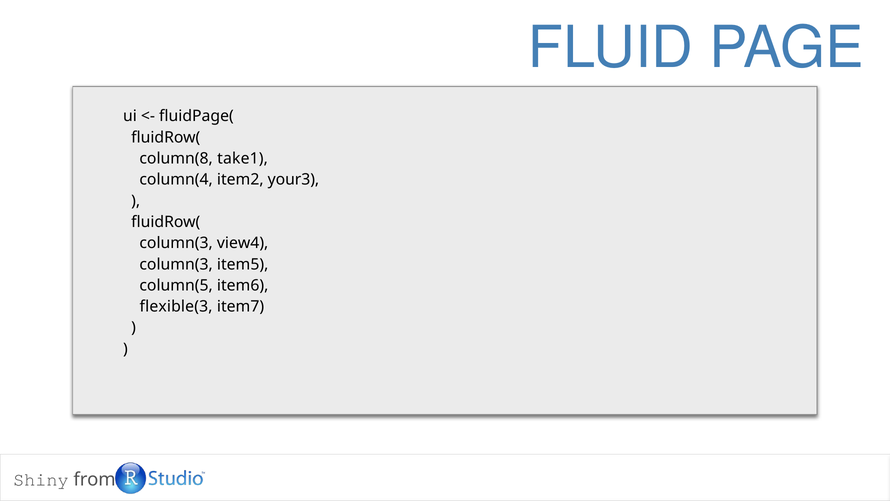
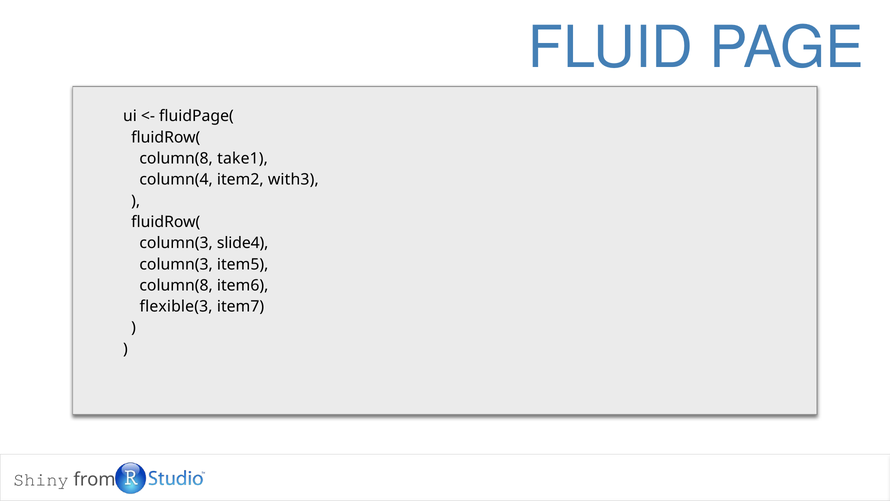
your3: your3 -> with3
view4: view4 -> slide4
column(5 at (176, 285): column(5 -> column(8
